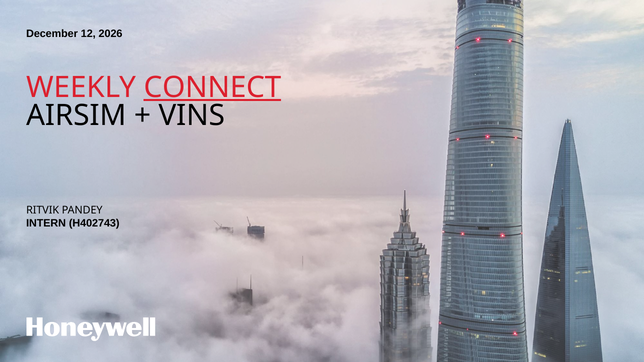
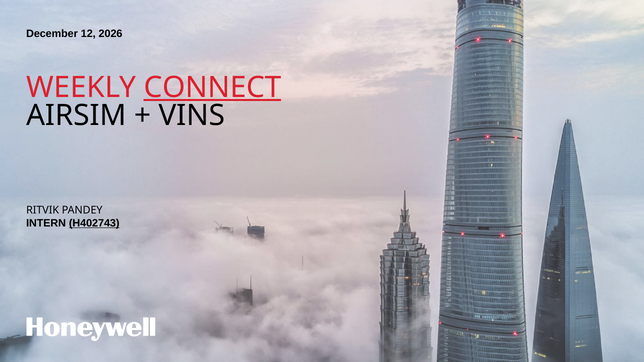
H402743 underline: none -> present
